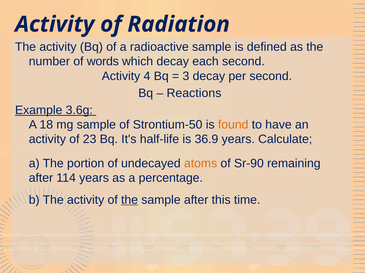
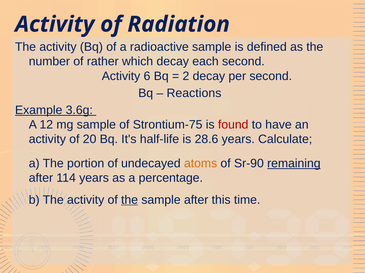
words: words -> rather
4: 4 -> 6
3: 3 -> 2
18: 18 -> 12
Strontium-50: Strontium-50 -> Strontium-75
found colour: orange -> red
23: 23 -> 20
36.9: 36.9 -> 28.6
remaining underline: none -> present
